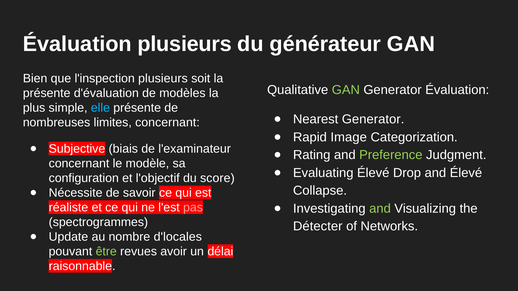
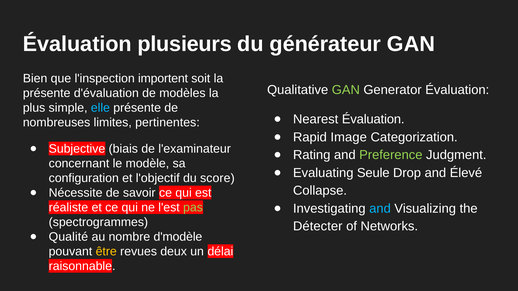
l'inspection plusieurs: plusieurs -> importent
Nearest Generator: Generator -> Évaluation
limites concernant: concernant -> pertinentes
Evaluating Élevé: Élevé -> Seule
pas colour: pink -> light green
and at (380, 209) colour: light green -> light blue
Update: Update -> Qualité
d'locales: d'locales -> d'modèle
être colour: light green -> yellow
avoir: avoir -> deux
